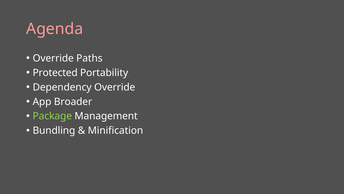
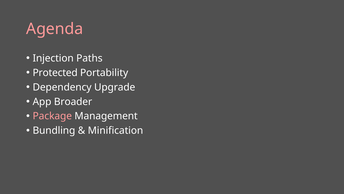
Override at (53, 58): Override -> Injection
Dependency Override: Override -> Upgrade
Package colour: light green -> pink
